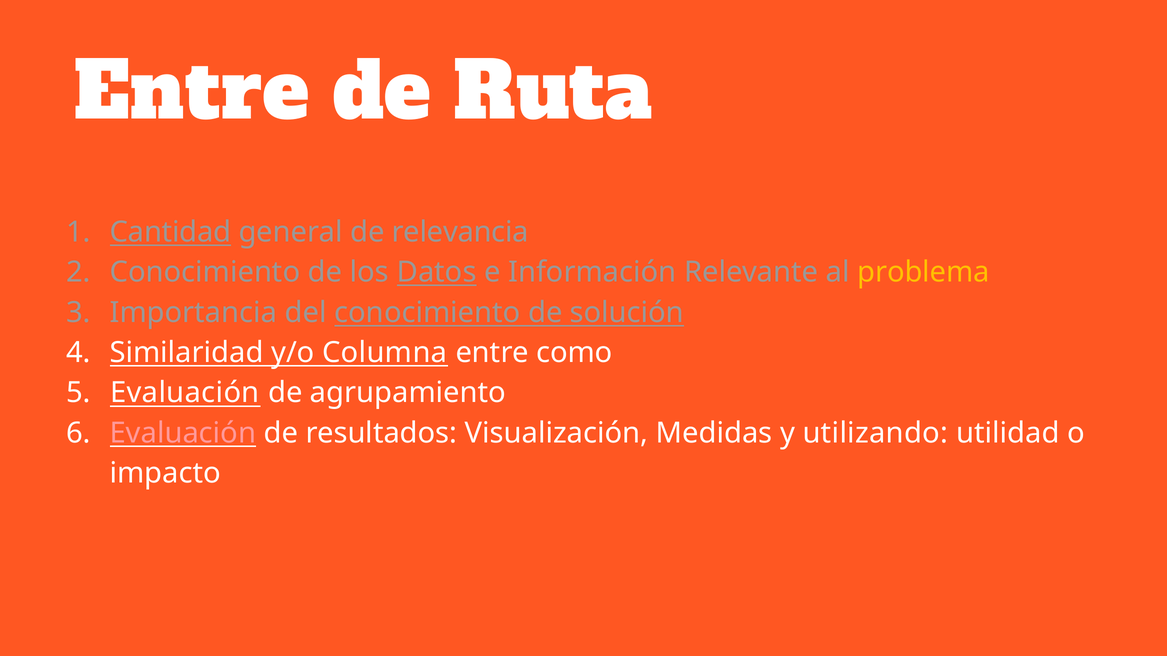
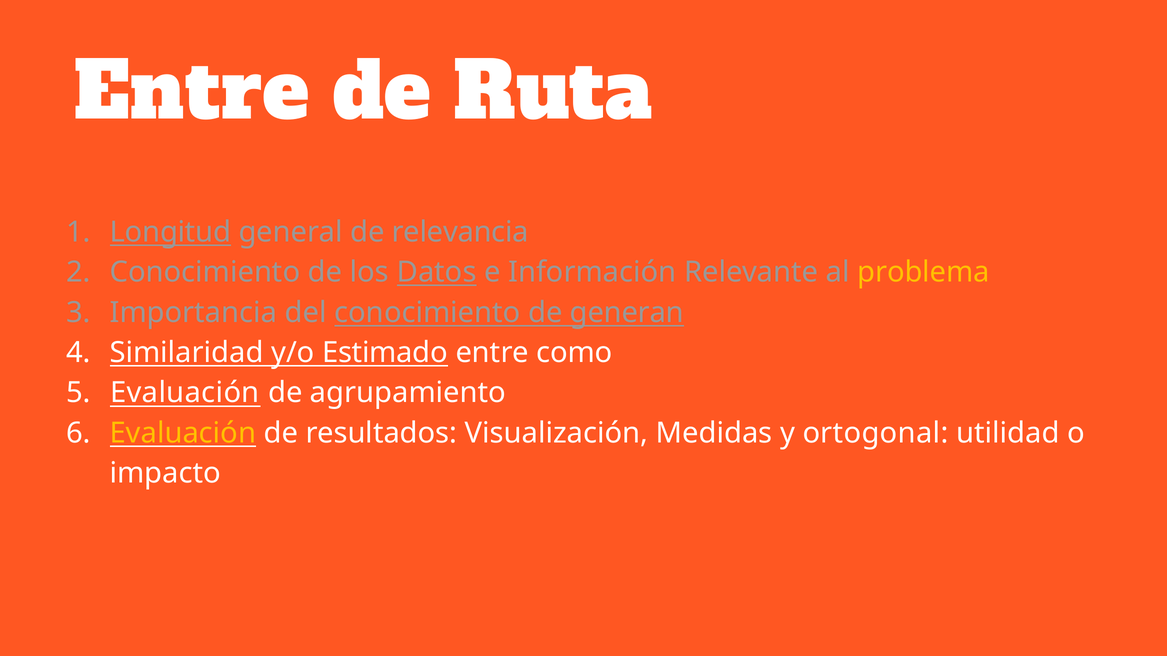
Cantidad: Cantidad -> Longitud
solución: solución -> generan
Columna: Columna -> Estimado
Evaluación at (183, 433) colour: pink -> yellow
utilizando: utilizando -> ortogonal
